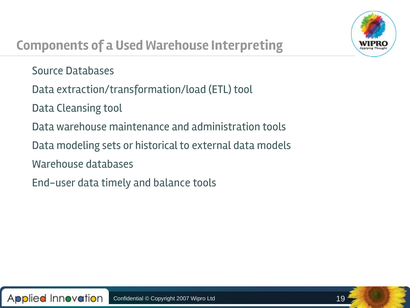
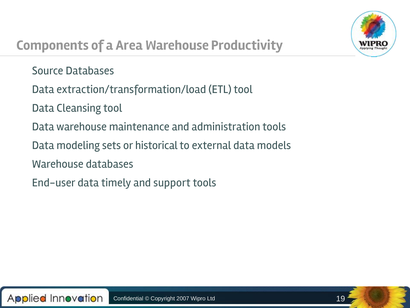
Used: Used -> Area
Interpreting: Interpreting -> Productivity
balance: balance -> support
